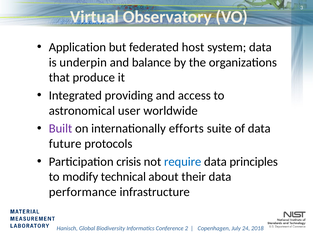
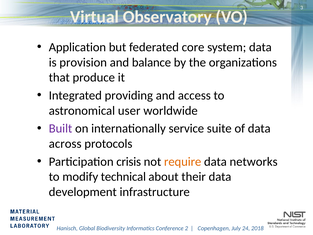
host: host -> core
underpin: underpin -> provision
efforts: efforts -> service
future: future -> across
require colour: blue -> orange
principles: principles -> networks
performance: performance -> development
